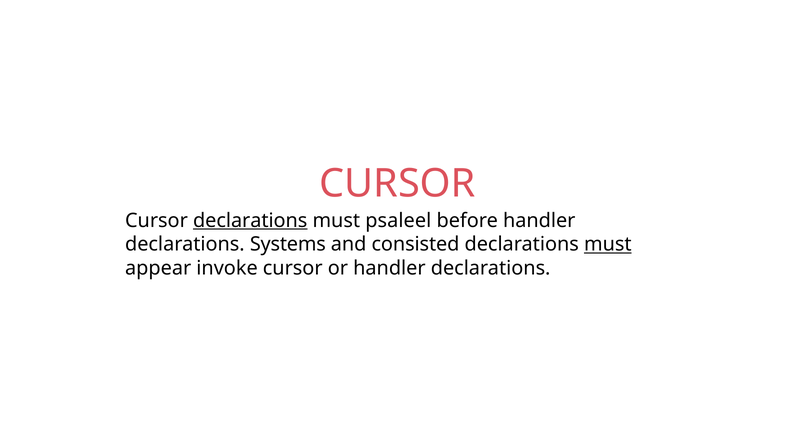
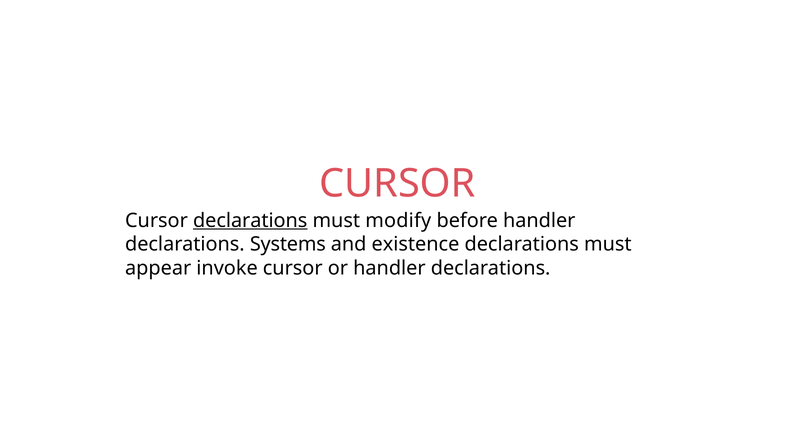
psaleel: psaleel -> modify
consisted: consisted -> existence
must at (608, 245) underline: present -> none
